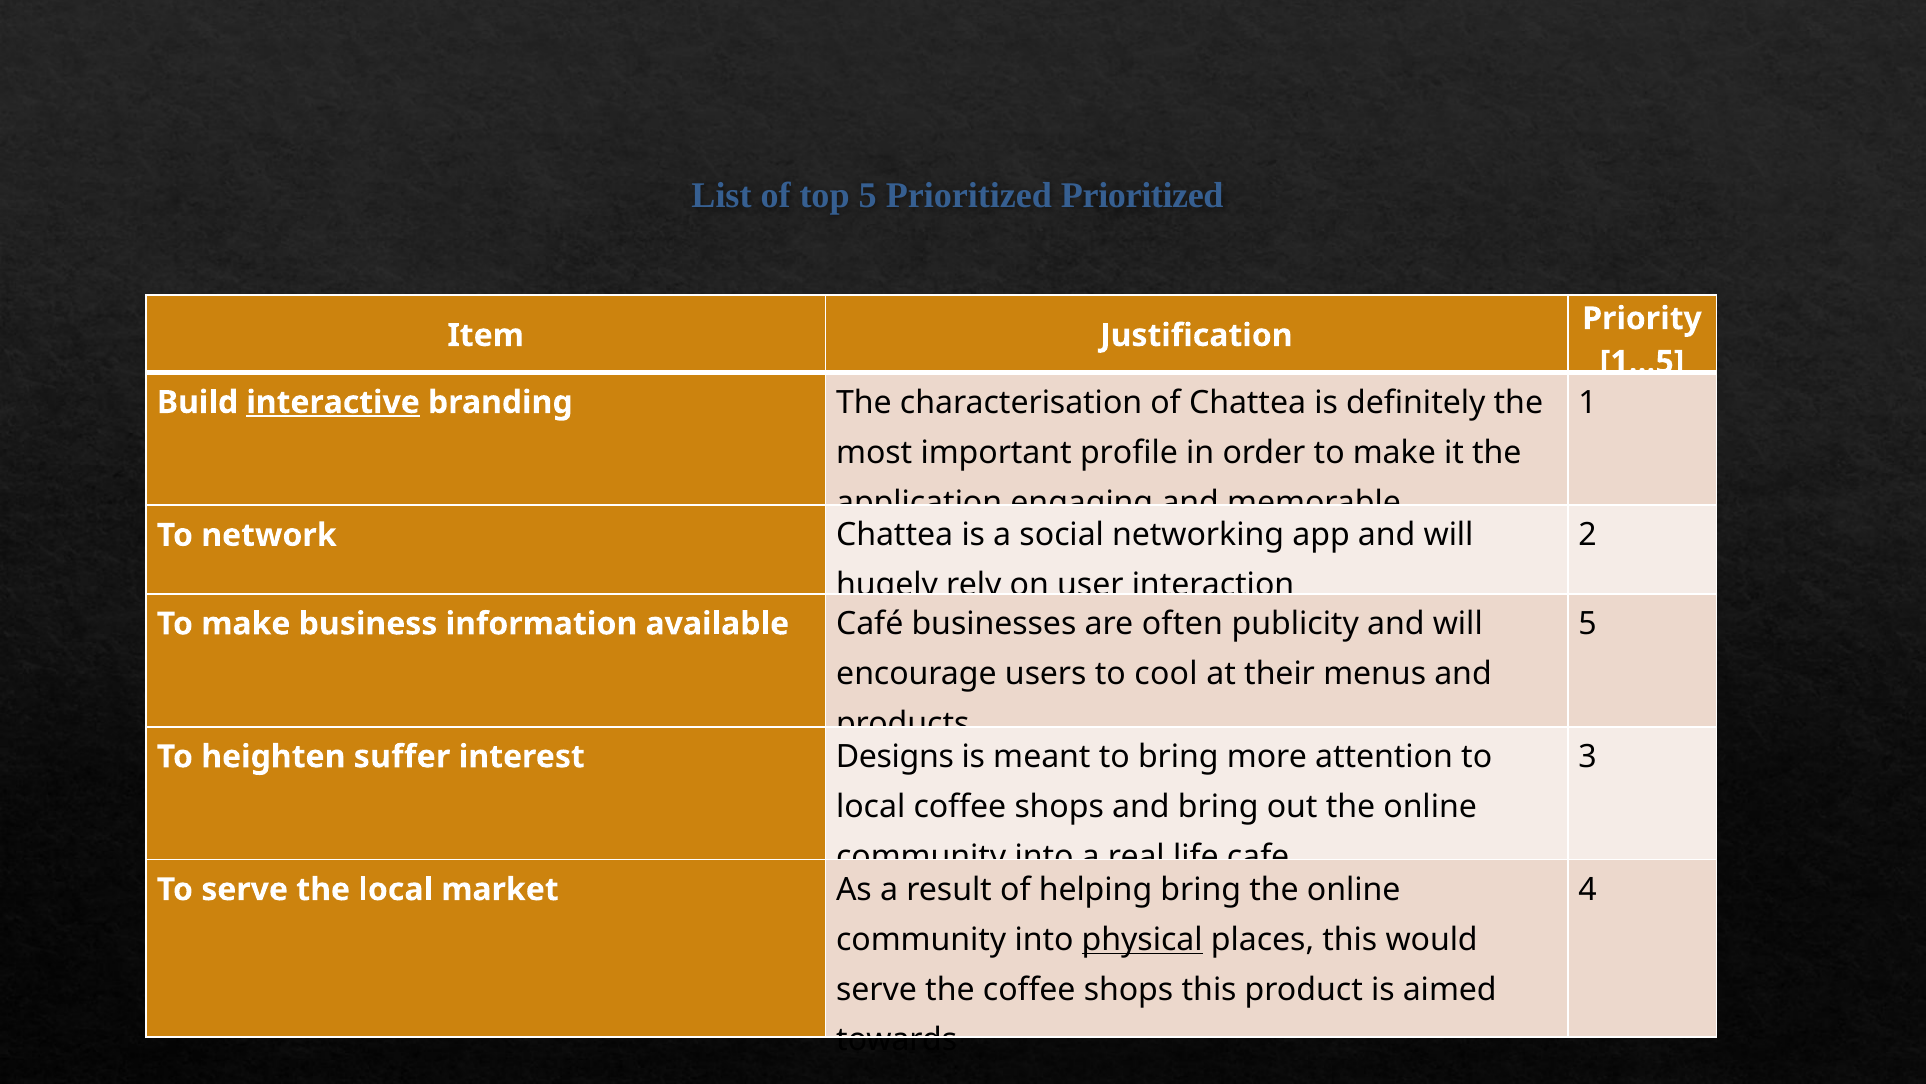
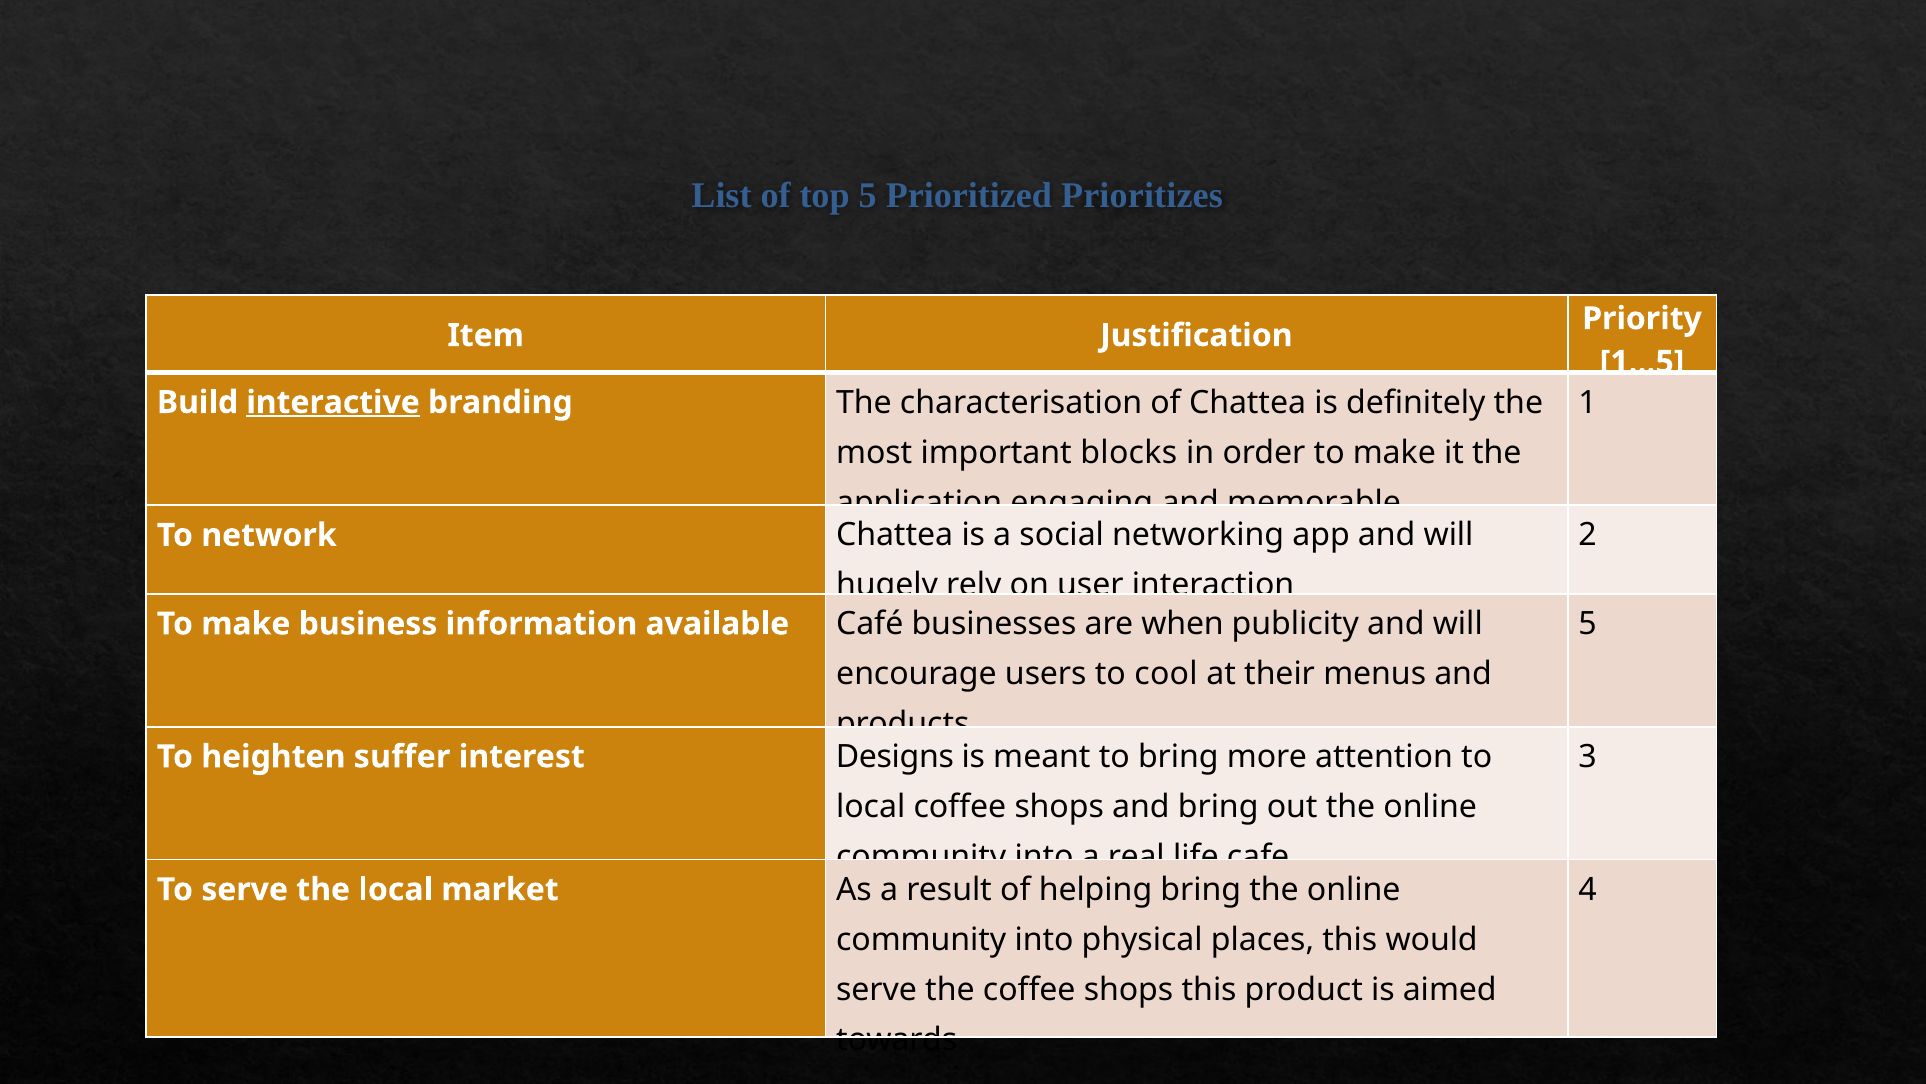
Prioritized Prioritized: Prioritized -> Prioritizes
profile: profile -> blocks
often: often -> when
physical underline: present -> none
